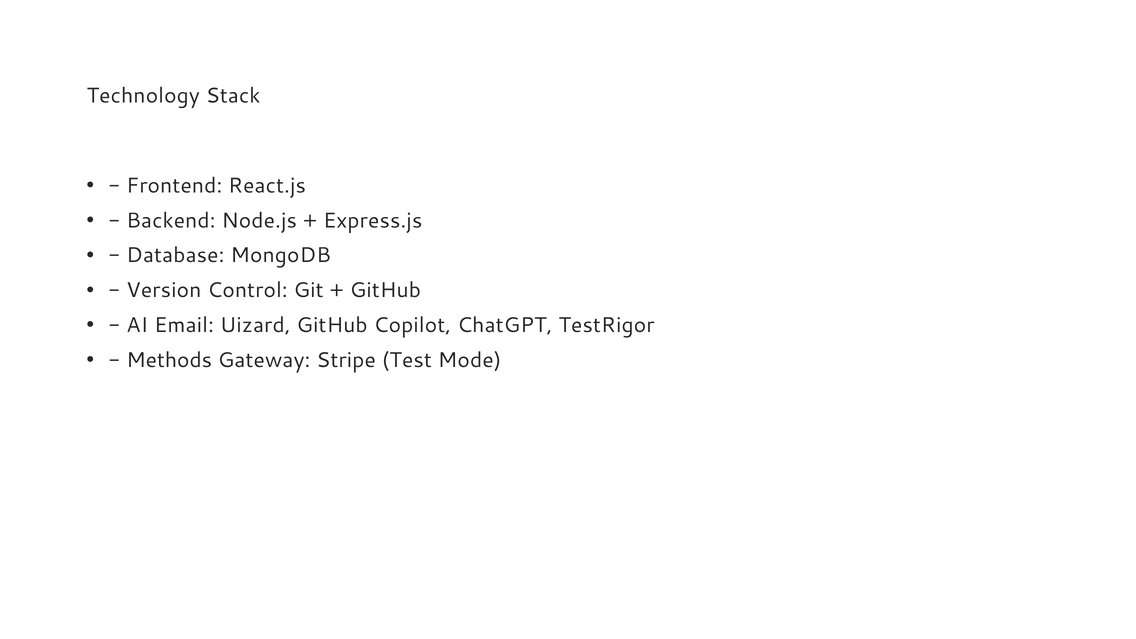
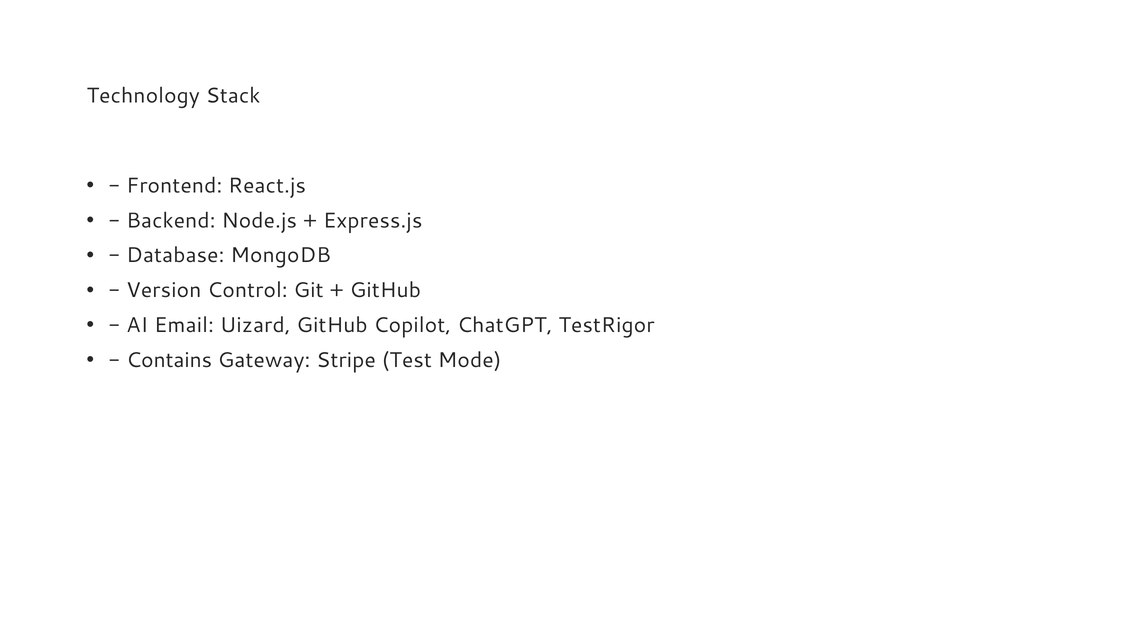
Methods: Methods -> Contains
